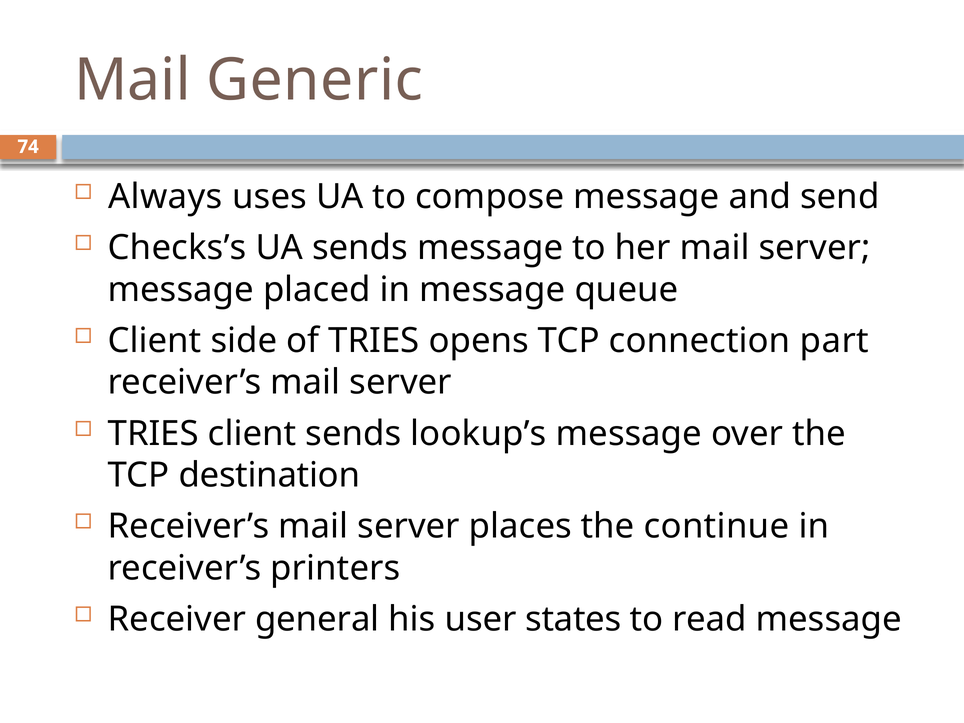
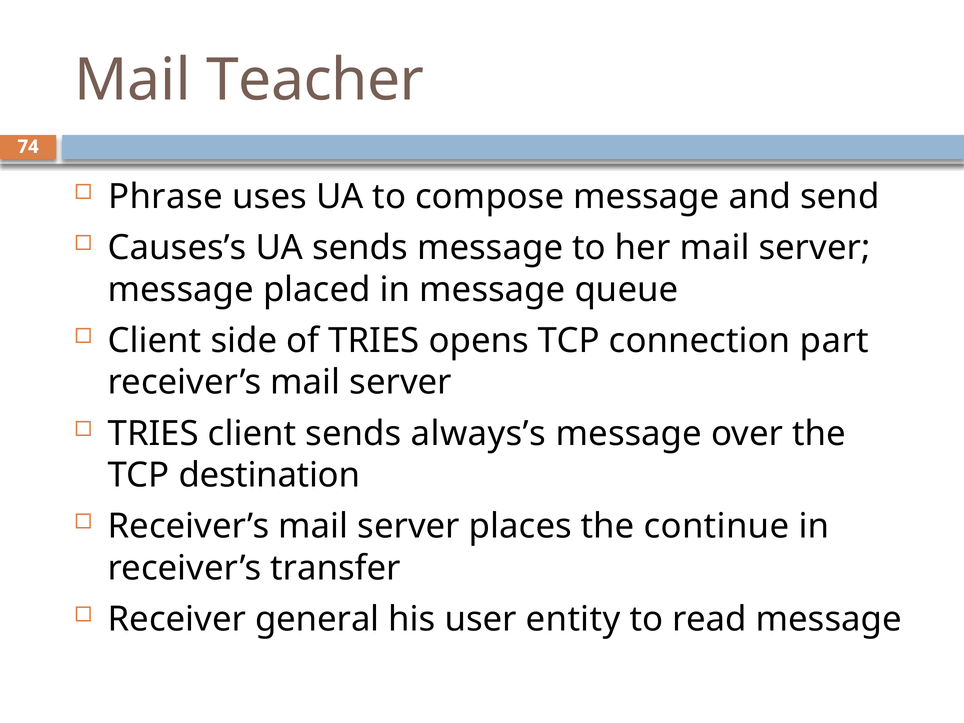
Generic: Generic -> Teacher
Always: Always -> Phrase
Checks’s: Checks’s -> Causes’s
lookup’s: lookup’s -> always’s
printers: printers -> transfer
states: states -> entity
